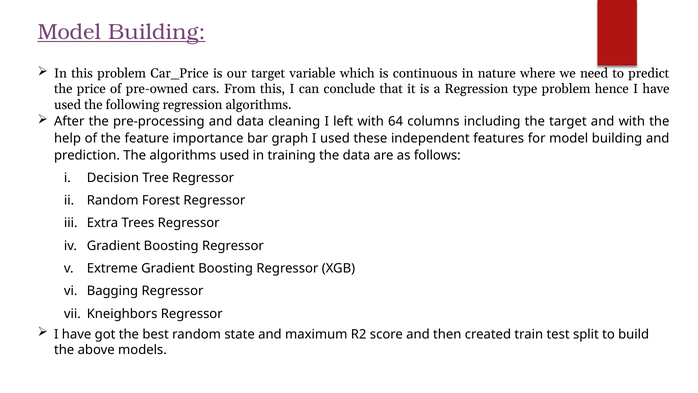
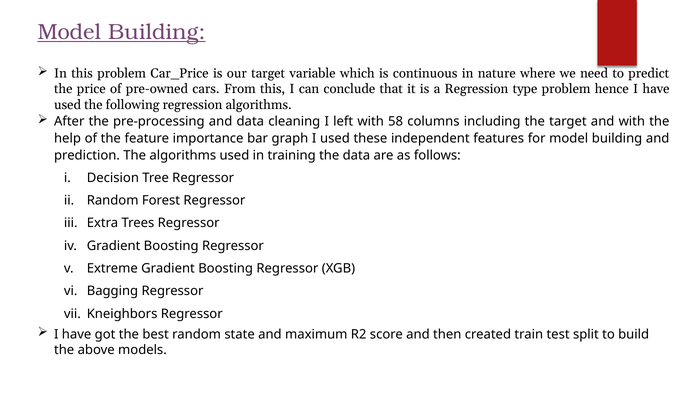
64: 64 -> 58
